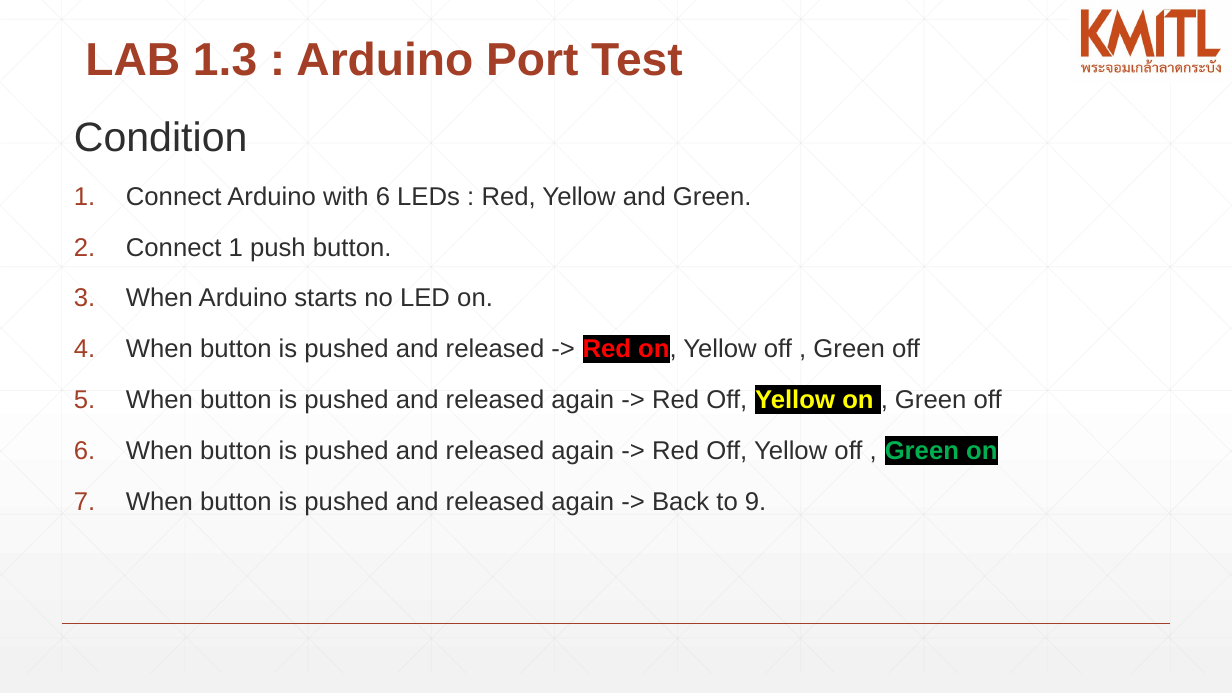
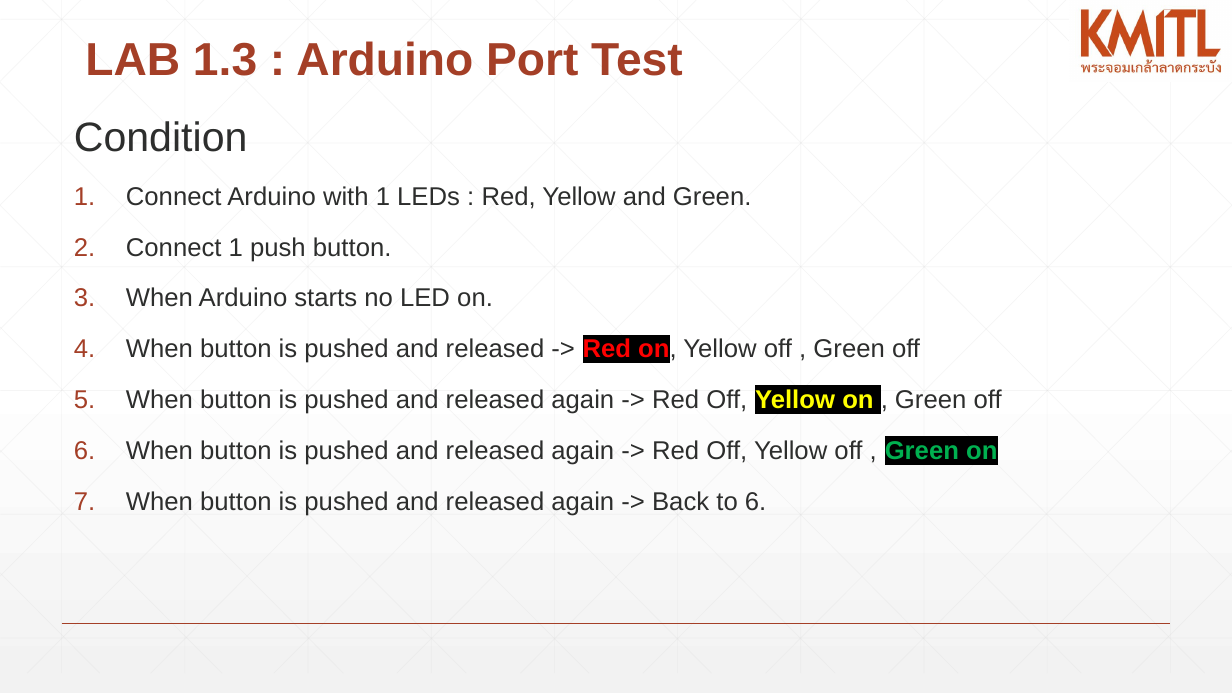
with 6: 6 -> 1
to 9: 9 -> 6
